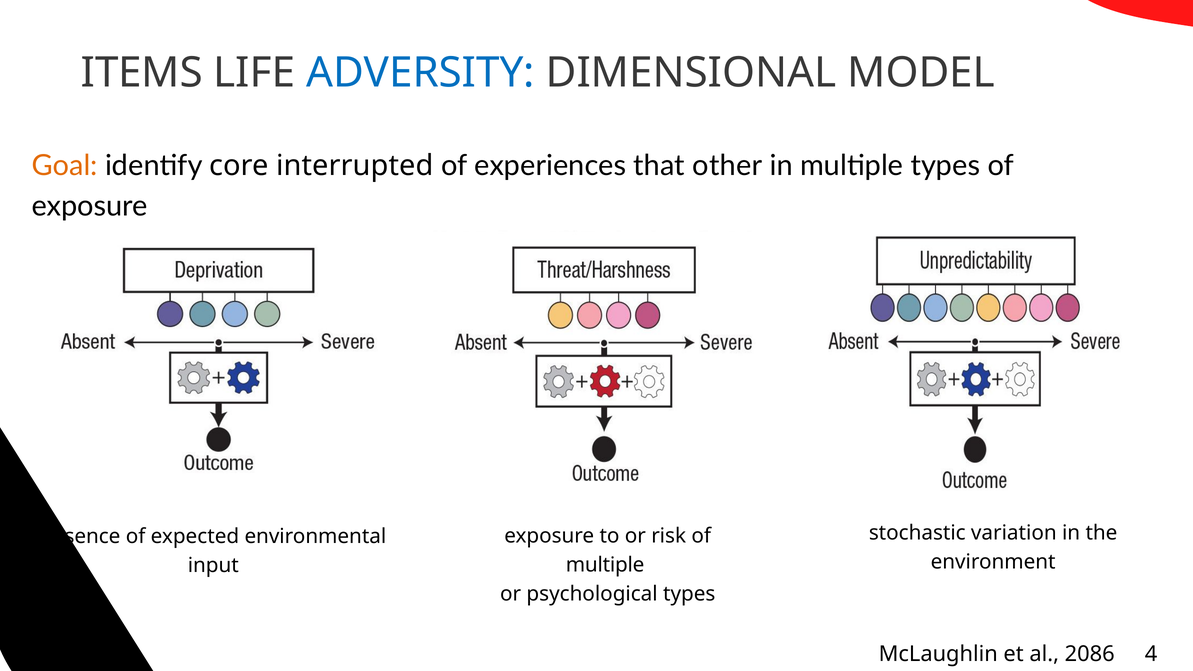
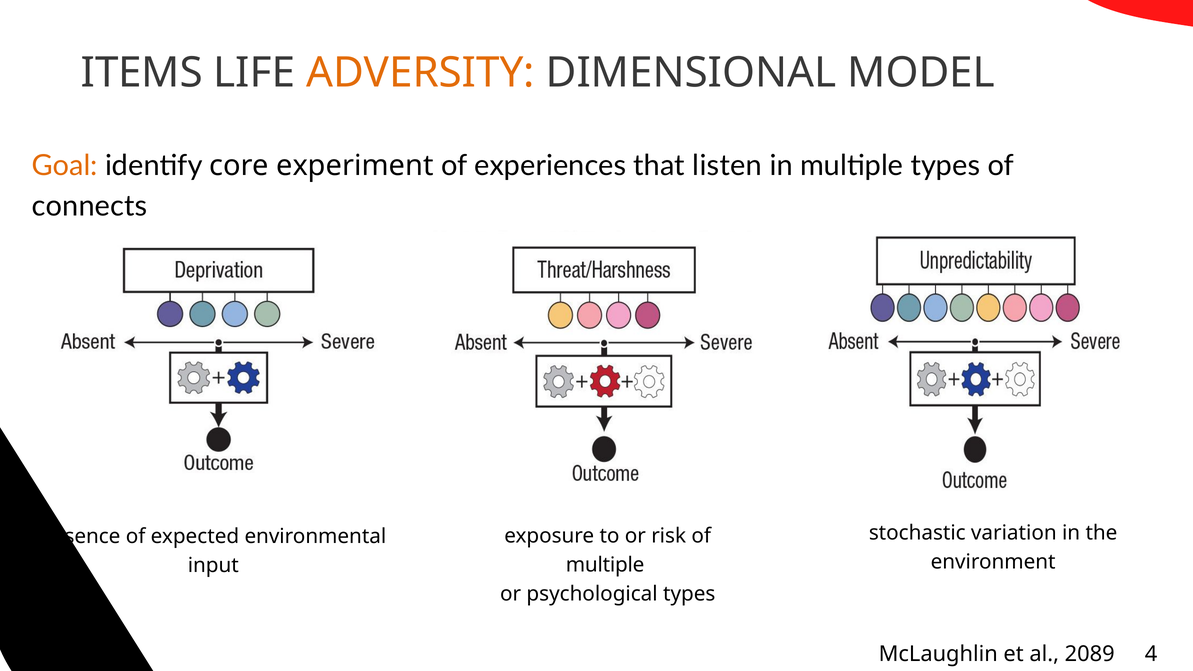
ADVERSITY colour: blue -> orange
interrupted: interrupted -> experiment
other: other -> listen
exposure at (90, 206): exposure -> connects
2086: 2086 -> 2089
